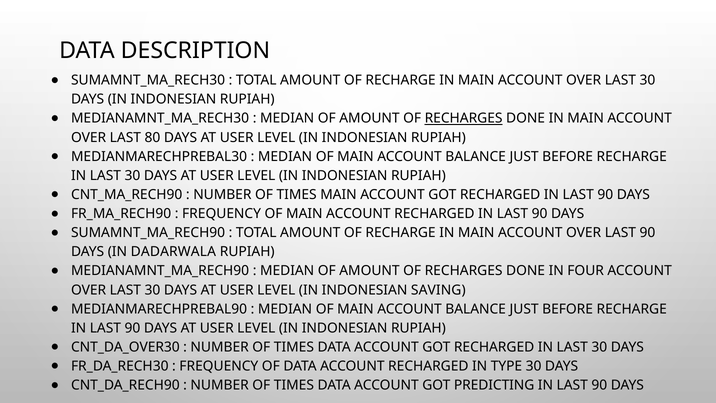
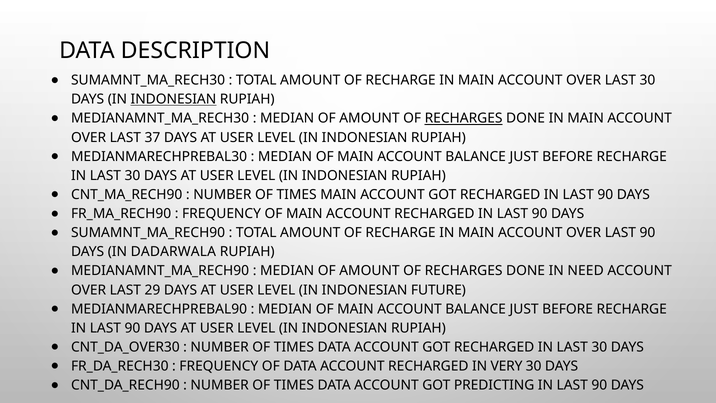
INDONESIAN at (173, 99) underline: none -> present
80: 80 -> 37
FOUR: FOUR -> NEED
30 at (152, 290): 30 -> 29
SAVING: SAVING -> FUTURE
TYPE: TYPE -> VERY
